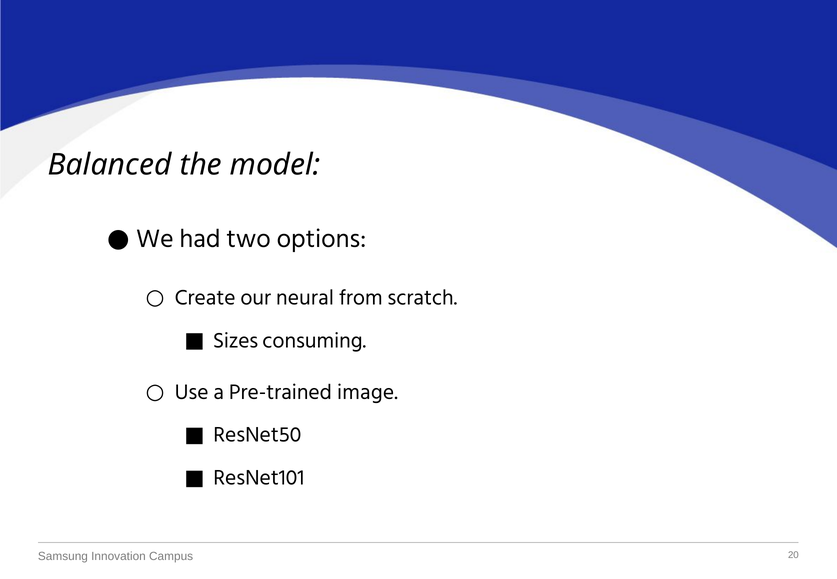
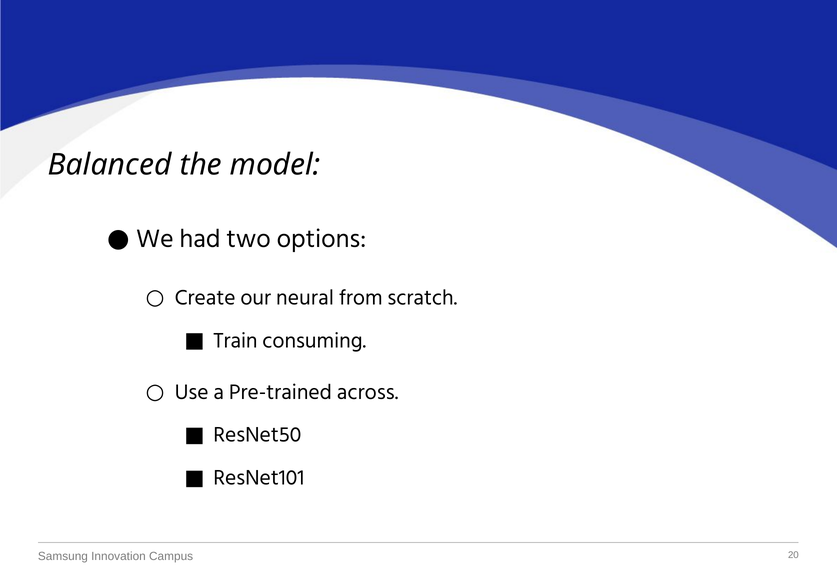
Sizes: Sizes -> Train
image: image -> across
